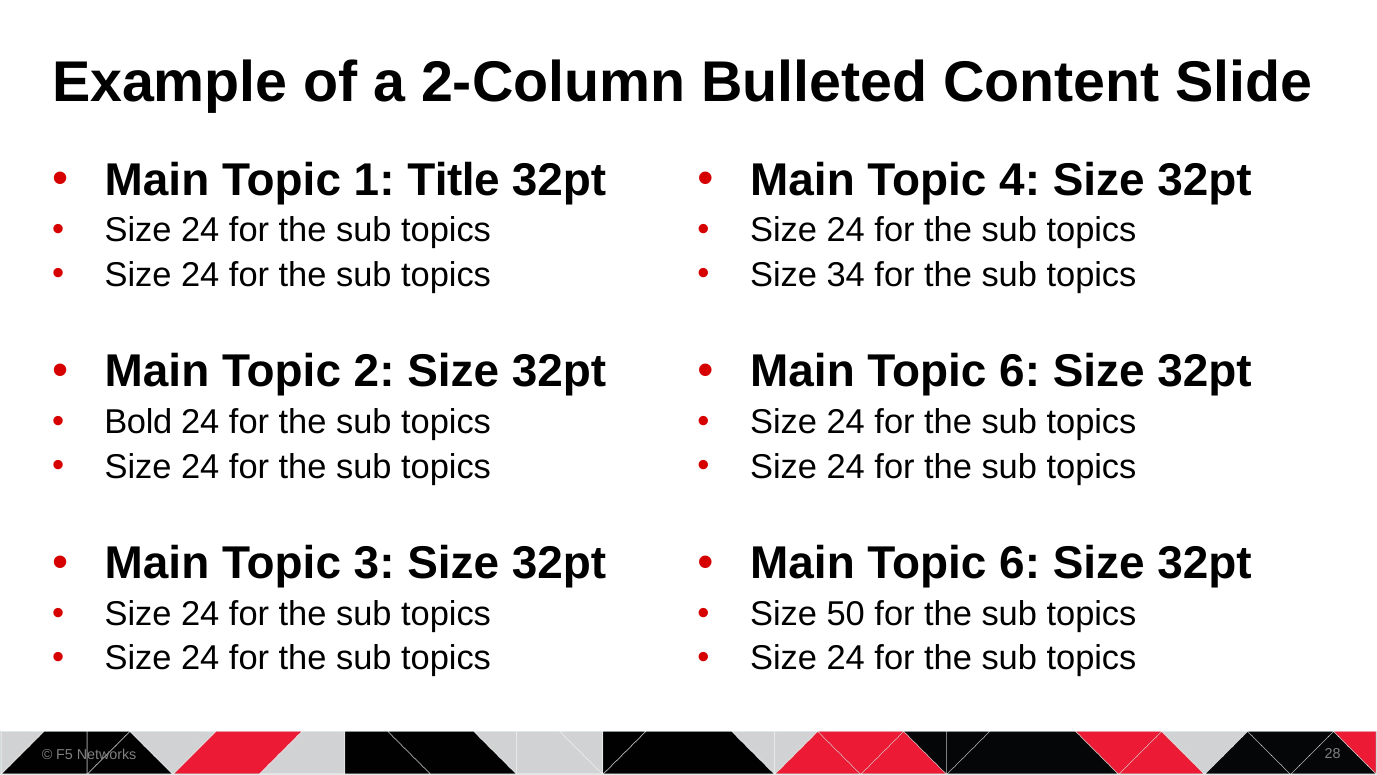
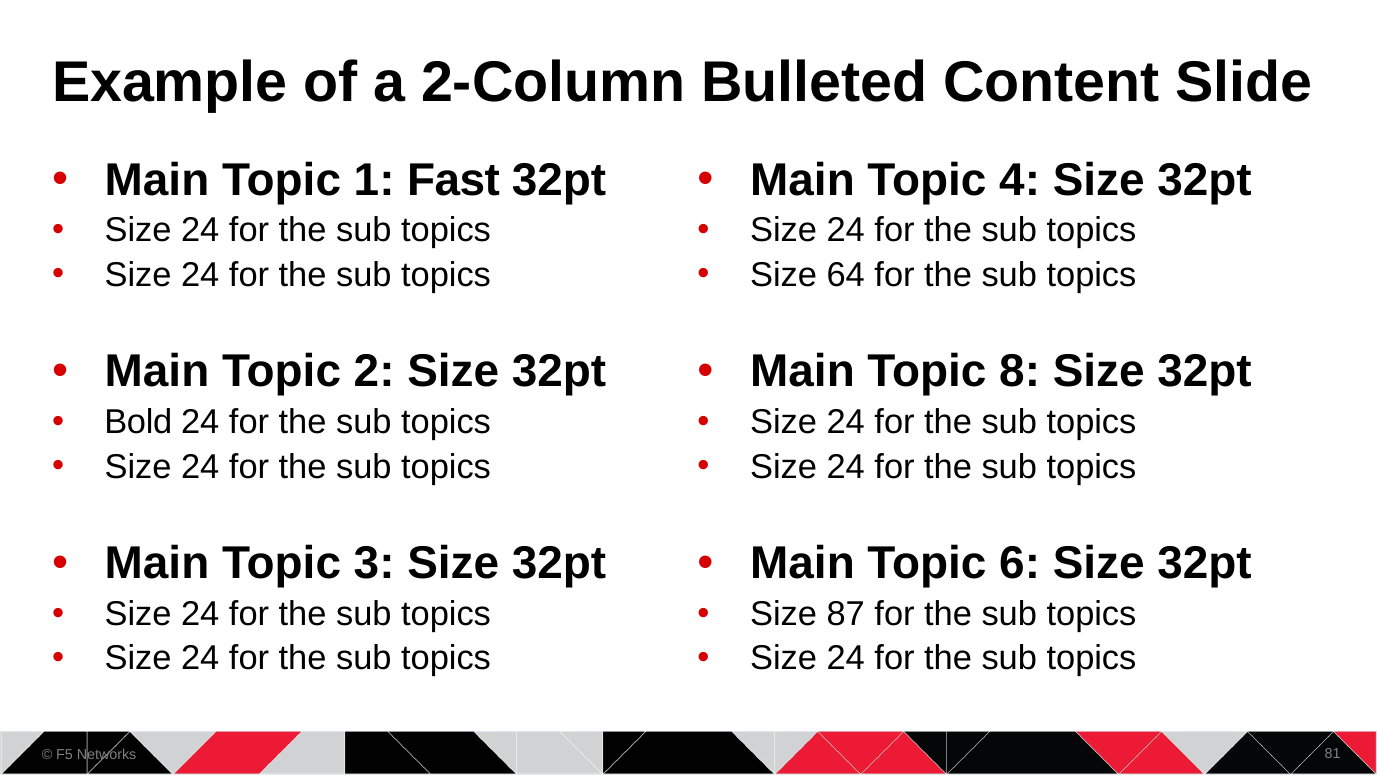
Title: Title -> Fast
34: 34 -> 64
6 at (1020, 372): 6 -> 8
50: 50 -> 87
28: 28 -> 81
